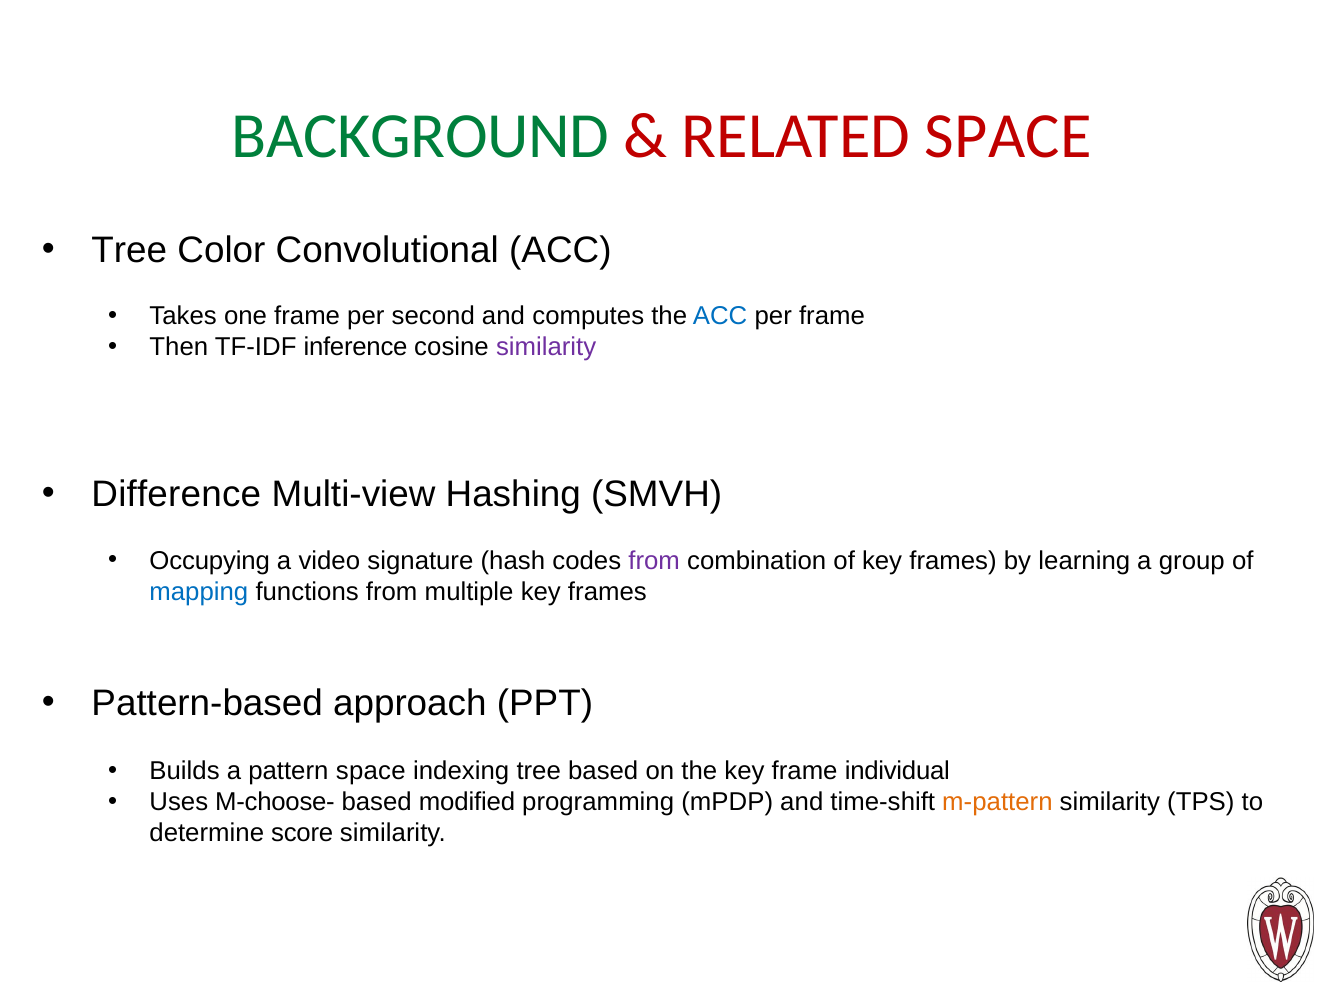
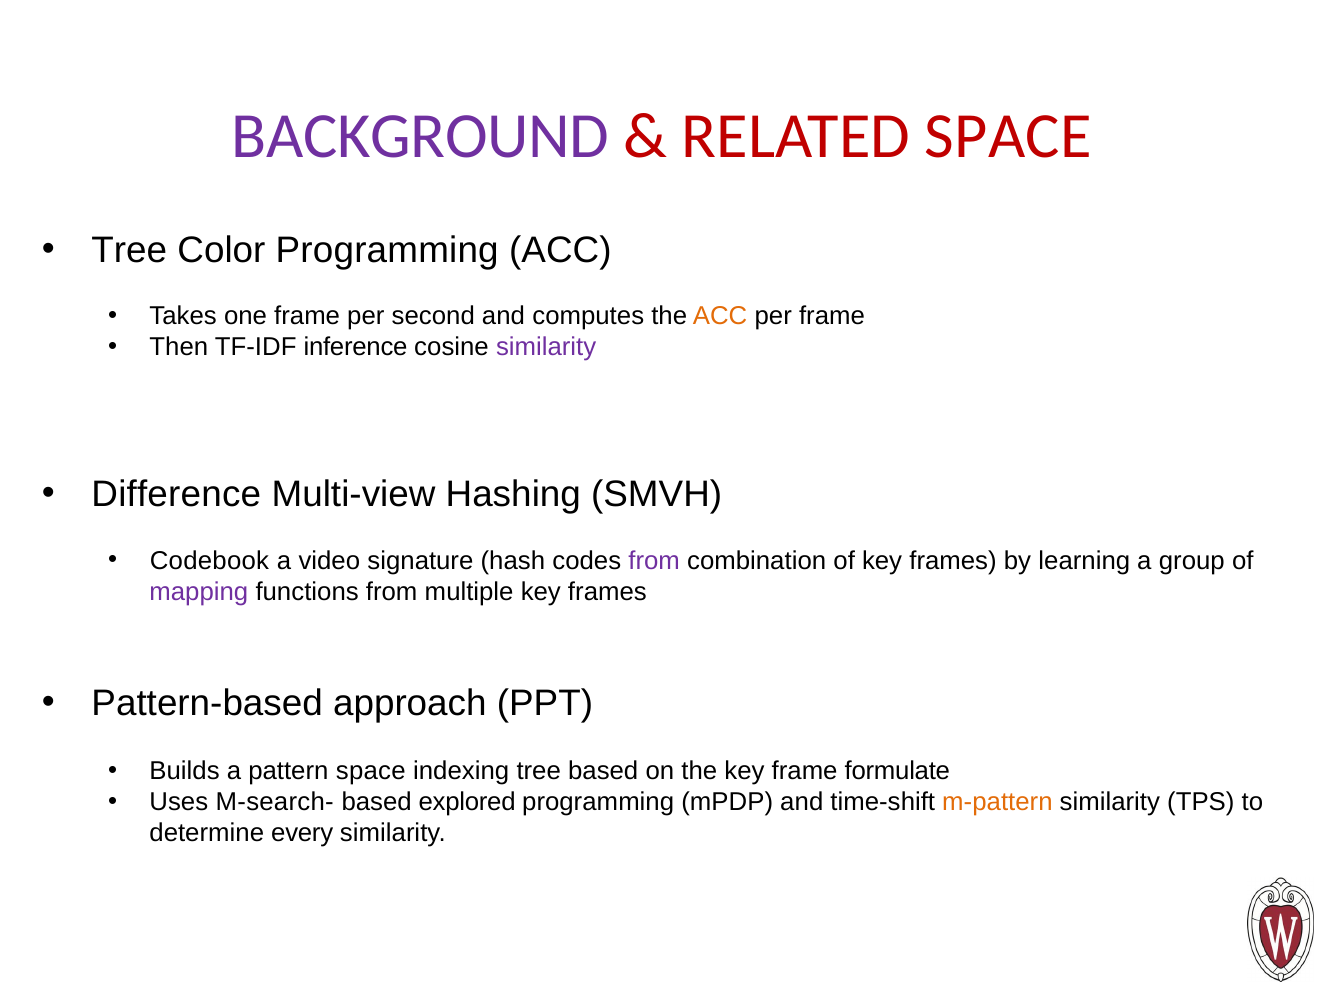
BACKGROUND colour: green -> purple
Color Convolutional: Convolutional -> Programming
ACC at (720, 316) colour: blue -> orange
Occupying: Occupying -> Codebook
mapping colour: blue -> purple
individual: individual -> formulate
M-choose-: M-choose- -> M-search-
modified: modified -> explored
score: score -> every
